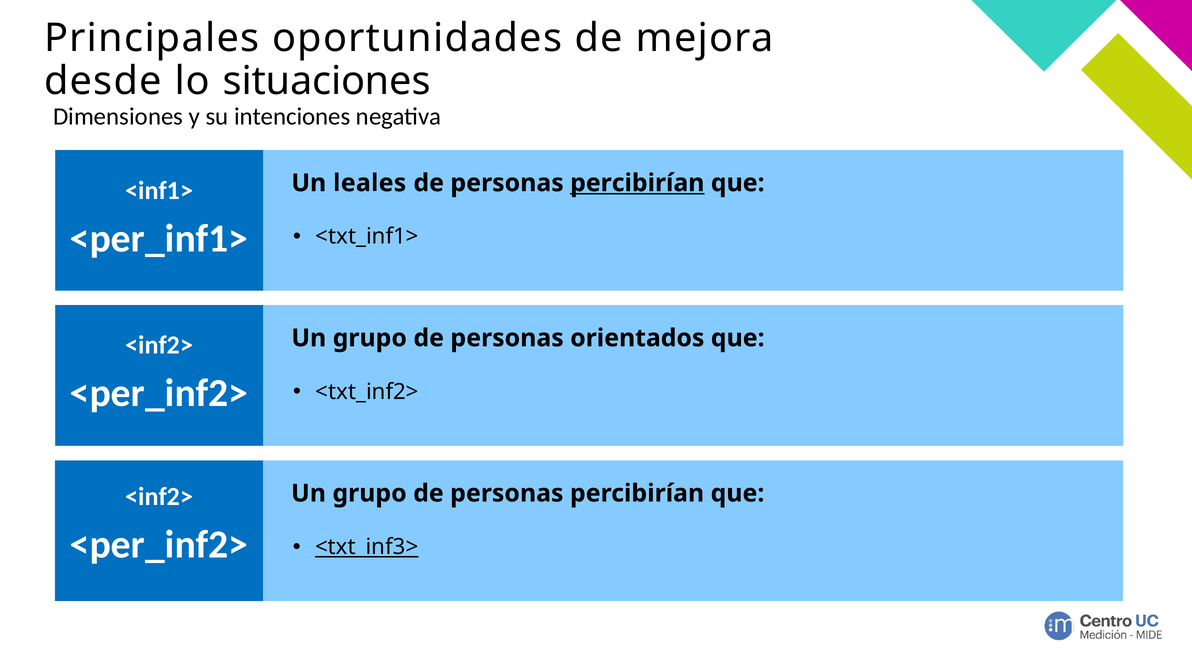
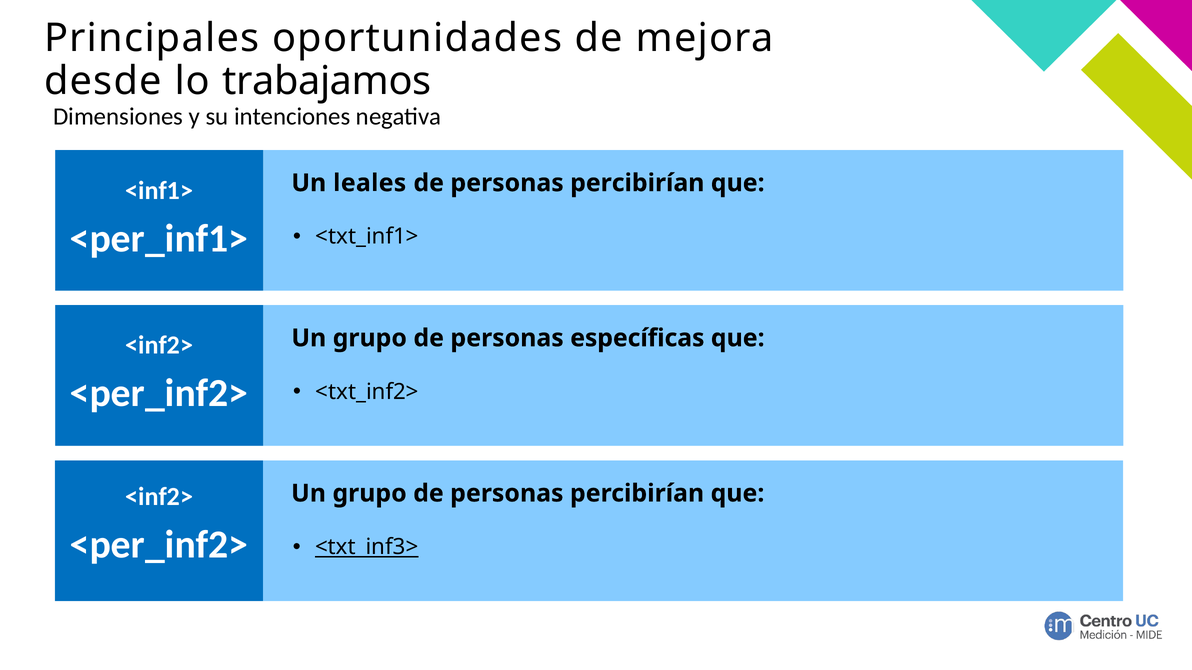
situaciones: situaciones -> trabajamos
percibirían at (637, 183) underline: present -> none
orientados: orientados -> específicas
